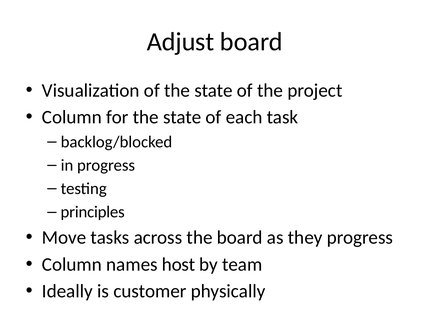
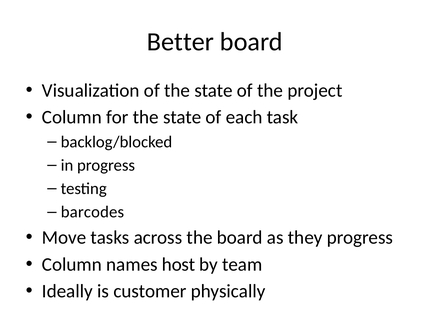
Adjust: Adjust -> Better
principles: principles -> barcodes
